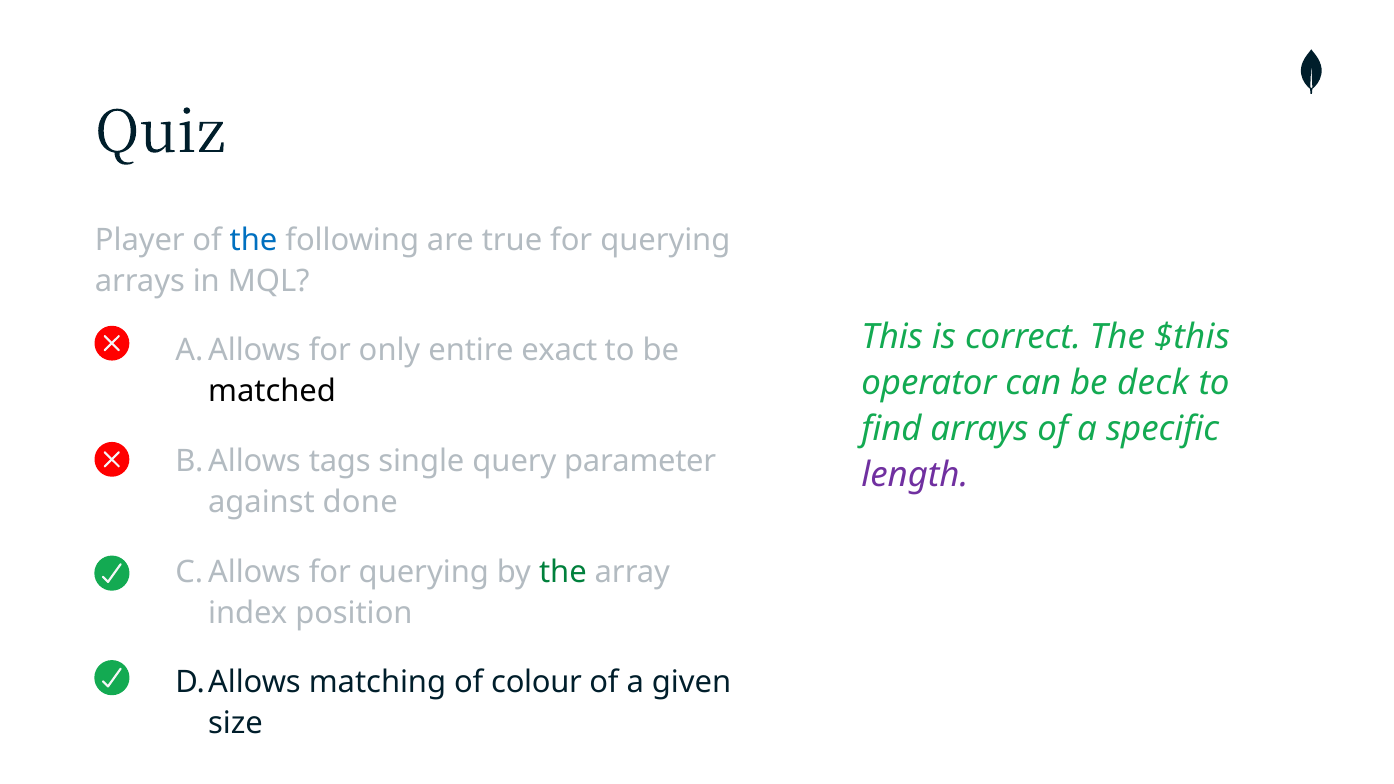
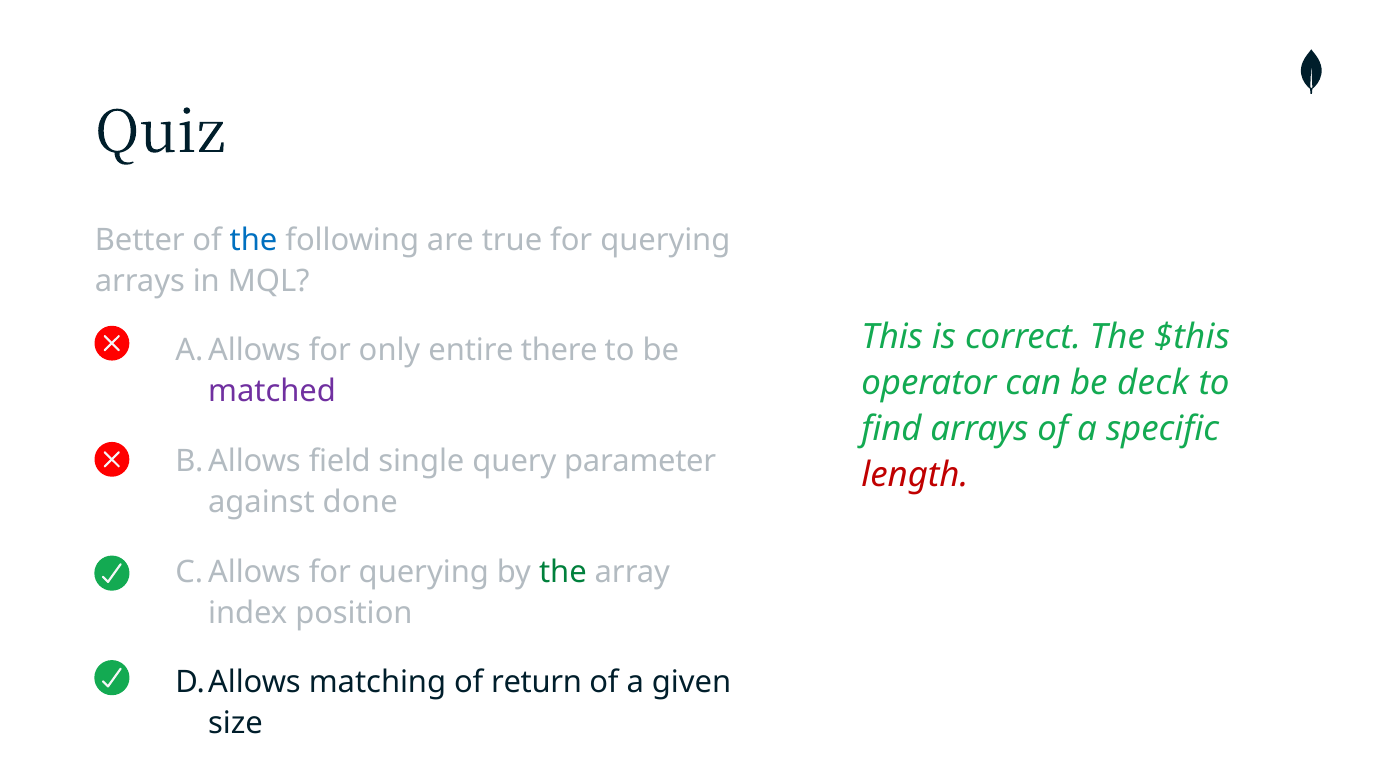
Player: Player -> Better
exact: exact -> there
matched colour: black -> purple
tags: tags -> field
length colour: purple -> red
colour: colour -> return
